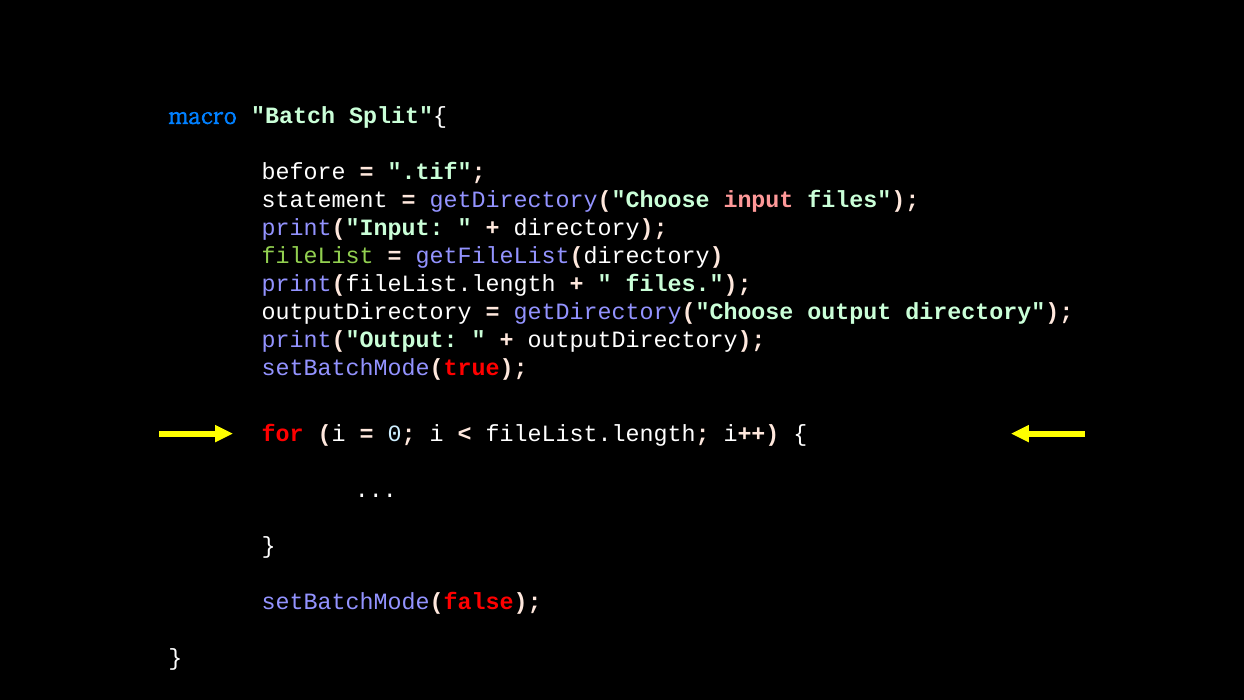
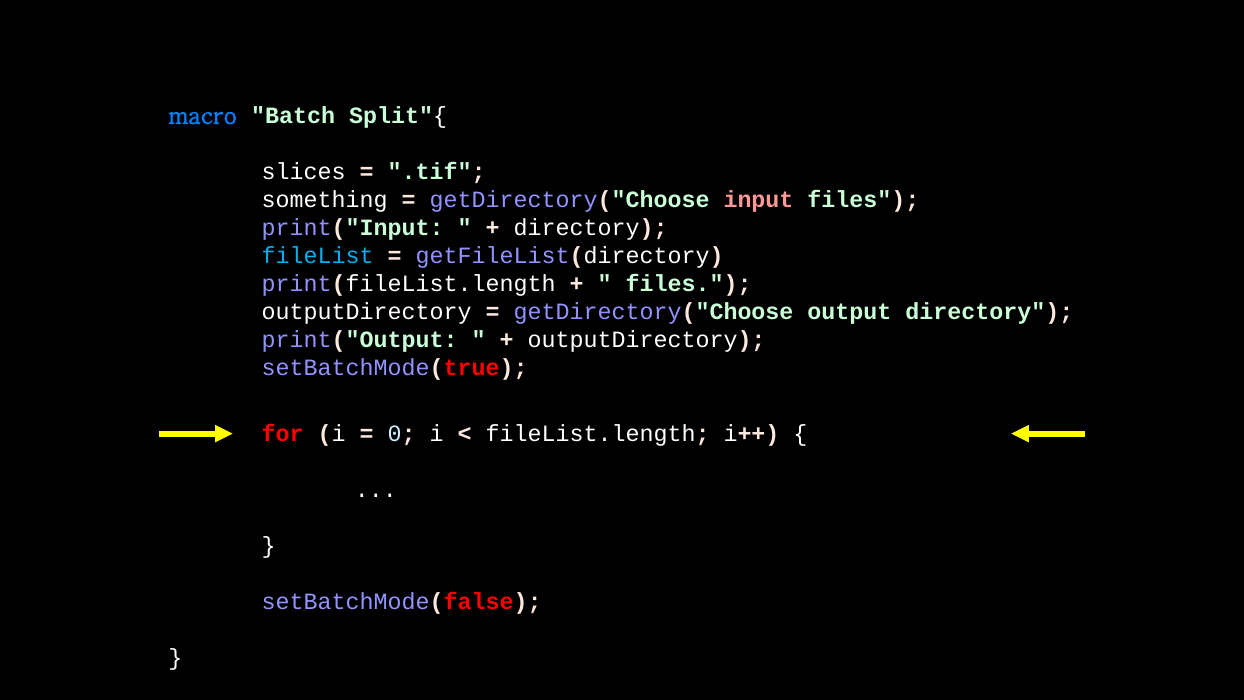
before: before -> slices
statement: statement -> something
fileList colour: light green -> light blue
